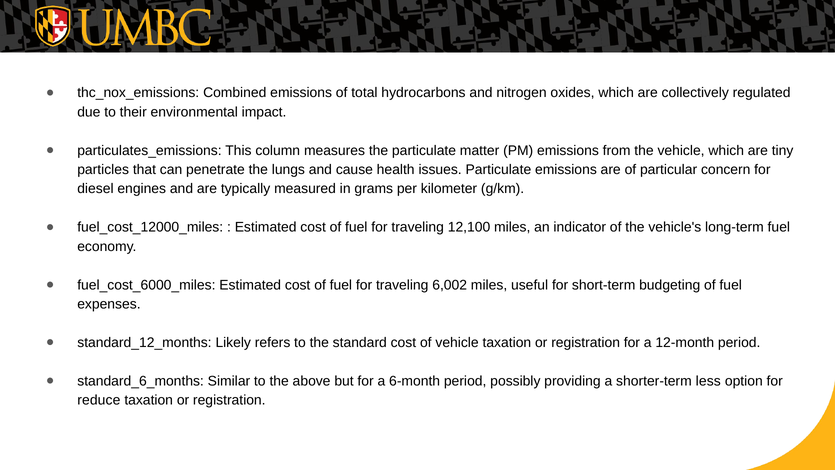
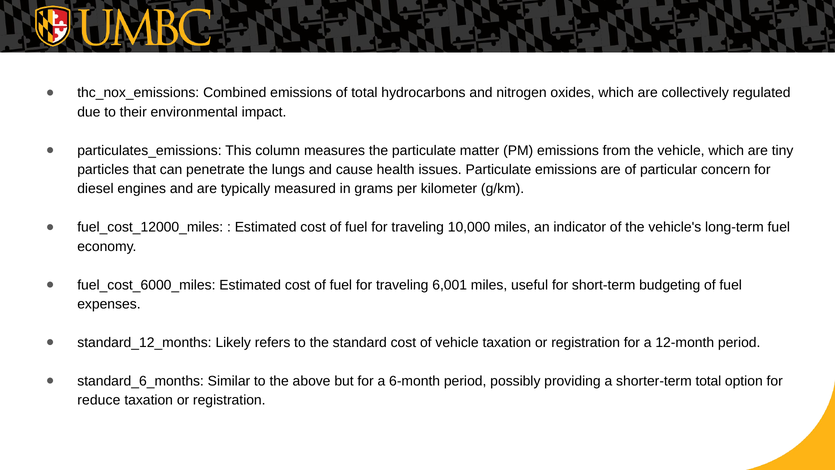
12,100: 12,100 -> 10,000
6,002: 6,002 -> 6,001
shorter-term less: less -> total
